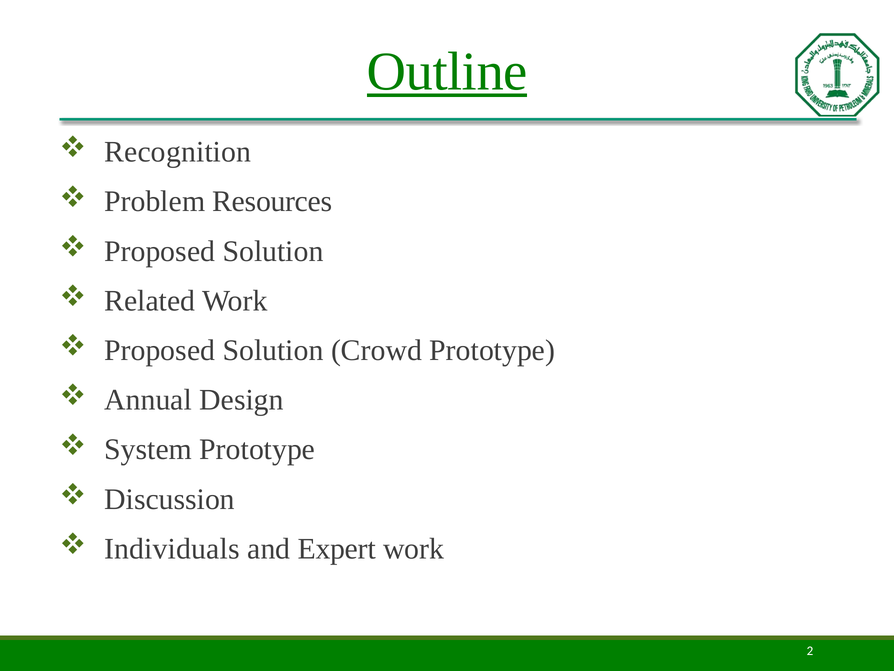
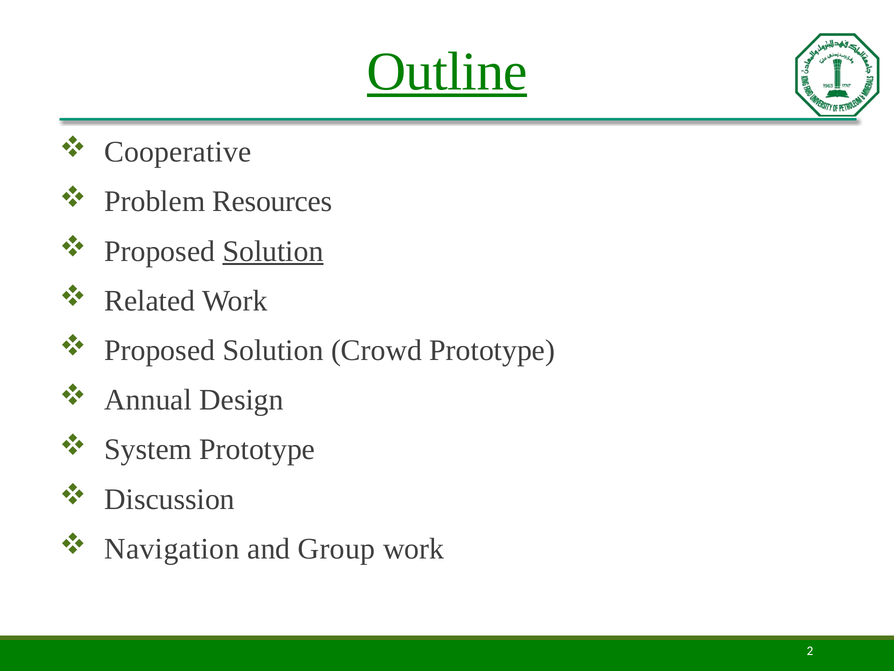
Recognition: Recognition -> Cooperative
Solution at (273, 251) underline: none -> present
Individuals: Individuals -> Navigation
Expert: Expert -> Group
